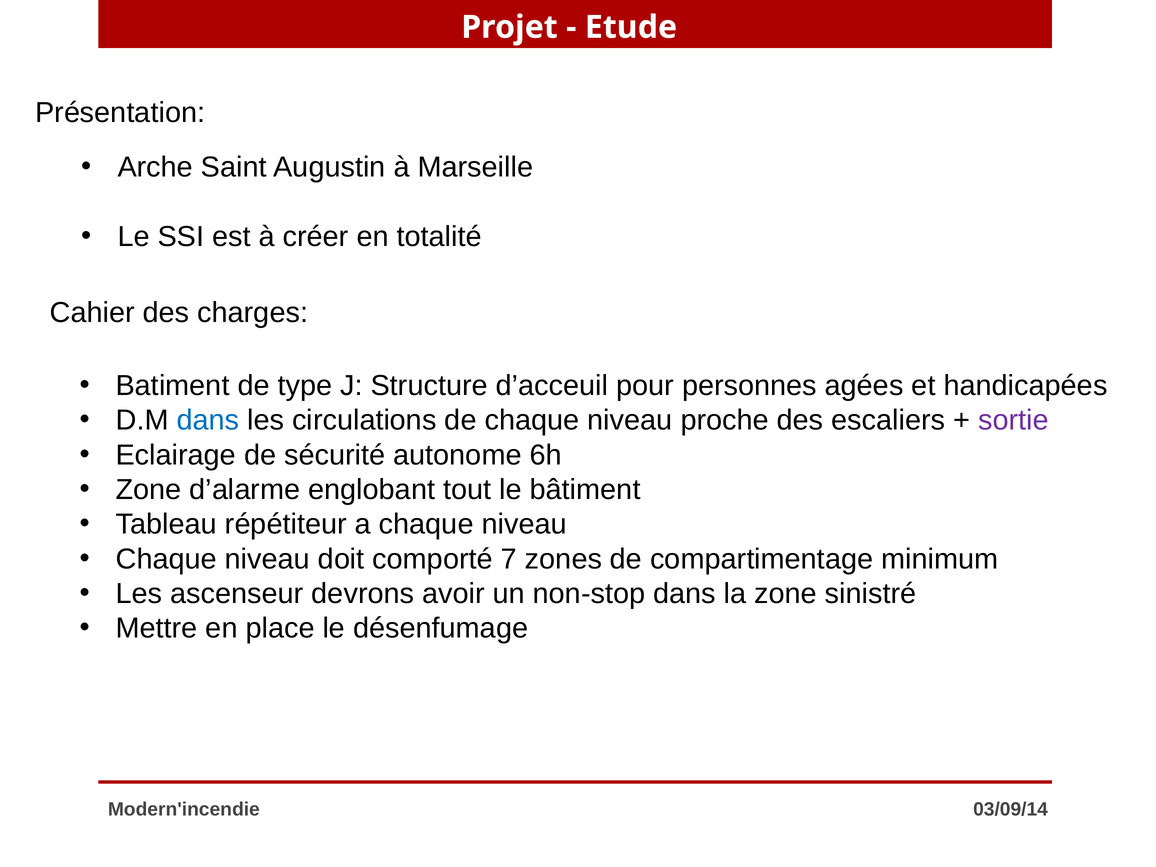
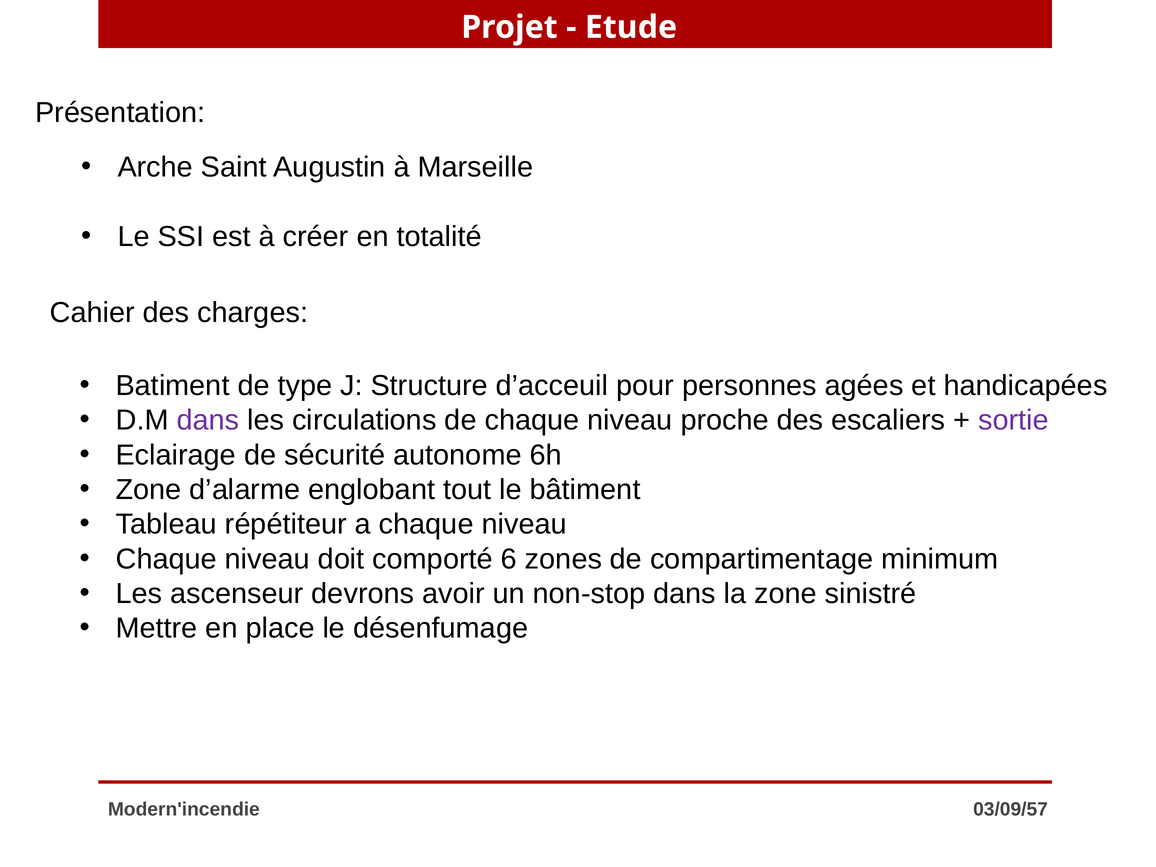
dans at (208, 420) colour: blue -> purple
7: 7 -> 6
03/09/14: 03/09/14 -> 03/09/57
